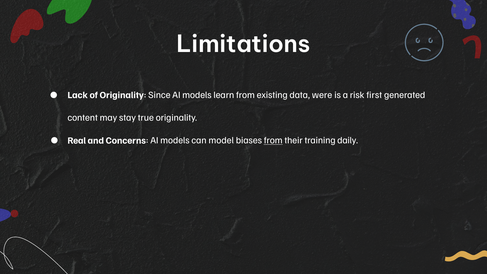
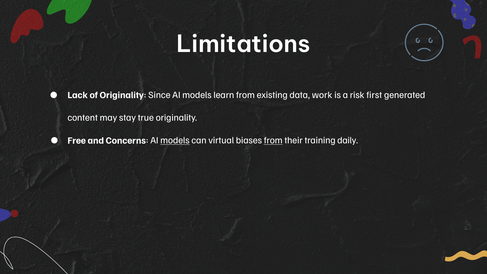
were: were -> work
Real: Real -> Free
models at (175, 140) underline: none -> present
model: model -> virtual
